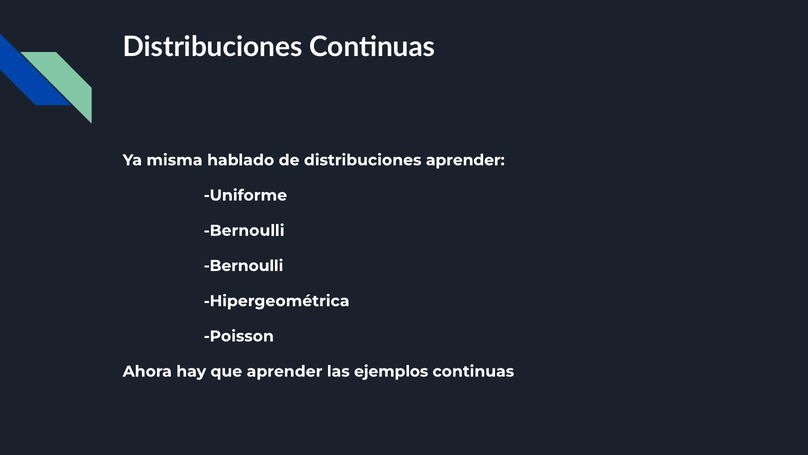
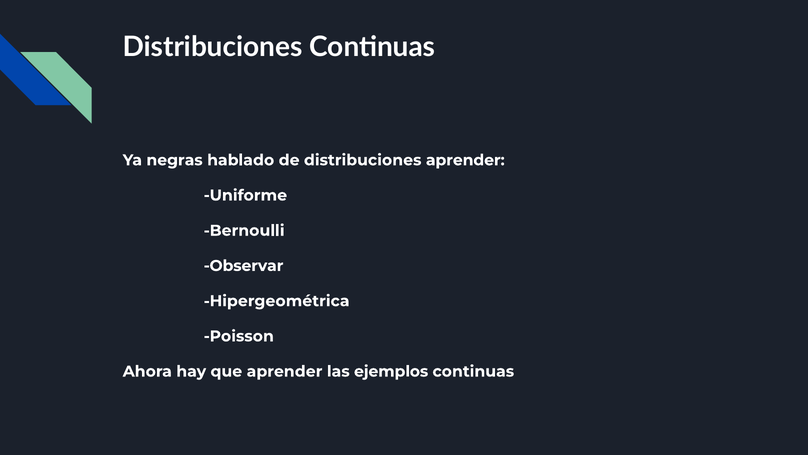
misma: misma -> negras
Bernoulli at (243, 266): Bernoulli -> Observar
